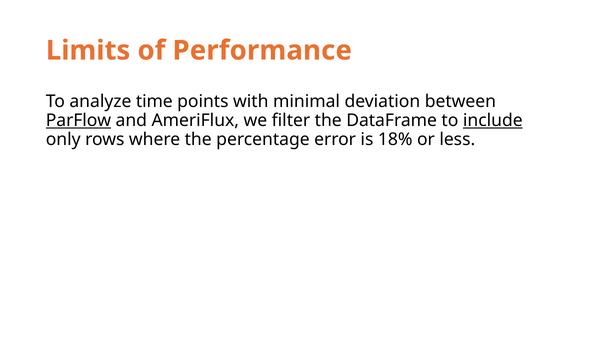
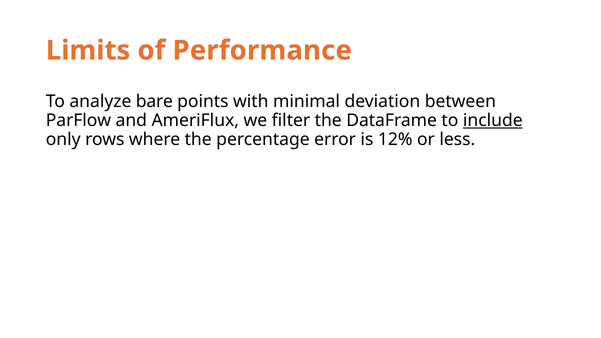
time: time -> bare
ParFlow underline: present -> none
18%: 18% -> 12%
